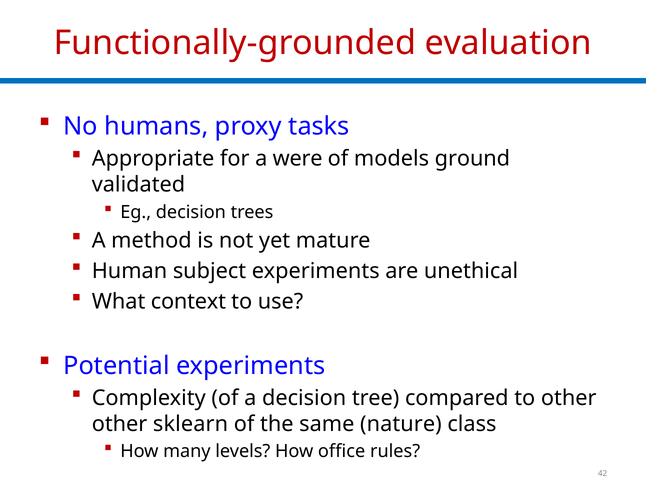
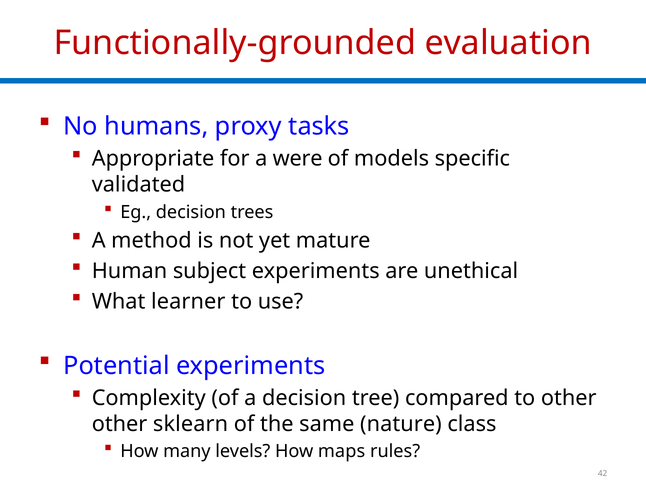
ground: ground -> specific
context: context -> learner
office: office -> maps
